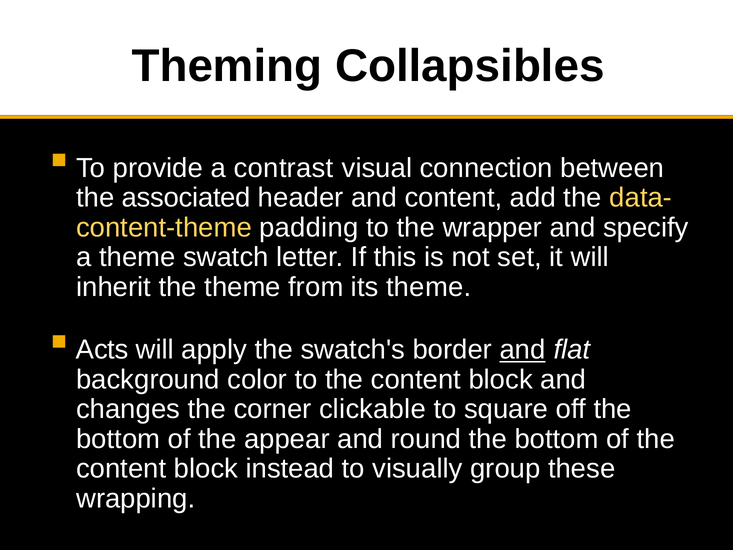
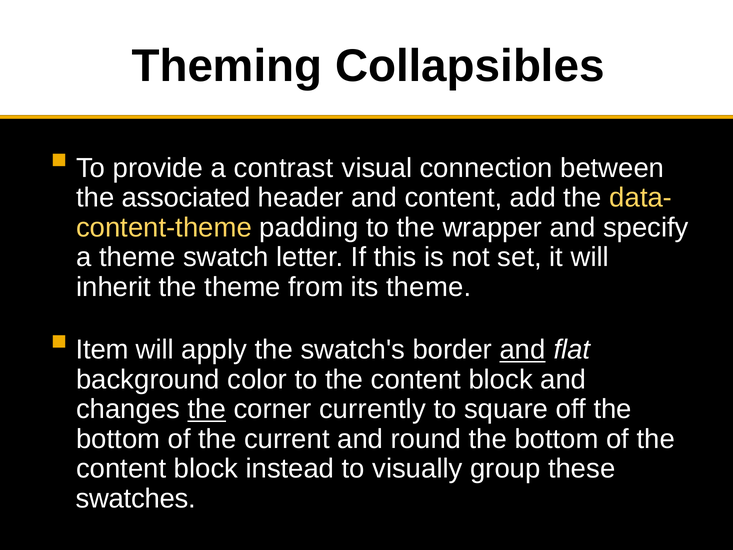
Acts: Acts -> Item
the at (207, 409) underline: none -> present
clickable: clickable -> currently
appear: appear -> current
wrapping: wrapping -> swatches
